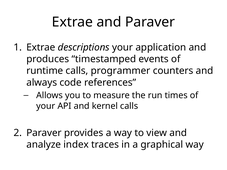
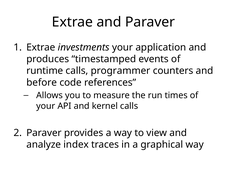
descriptions: descriptions -> investments
always: always -> before
